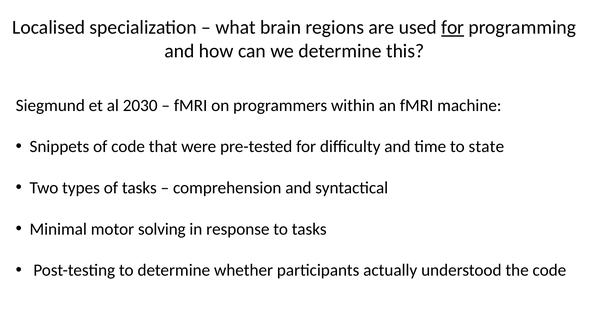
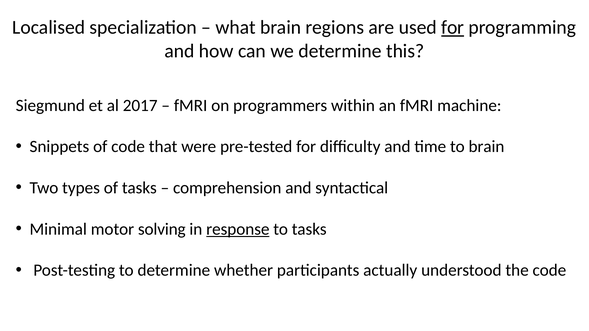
2030: 2030 -> 2017
to state: state -> brain
response underline: none -> present
